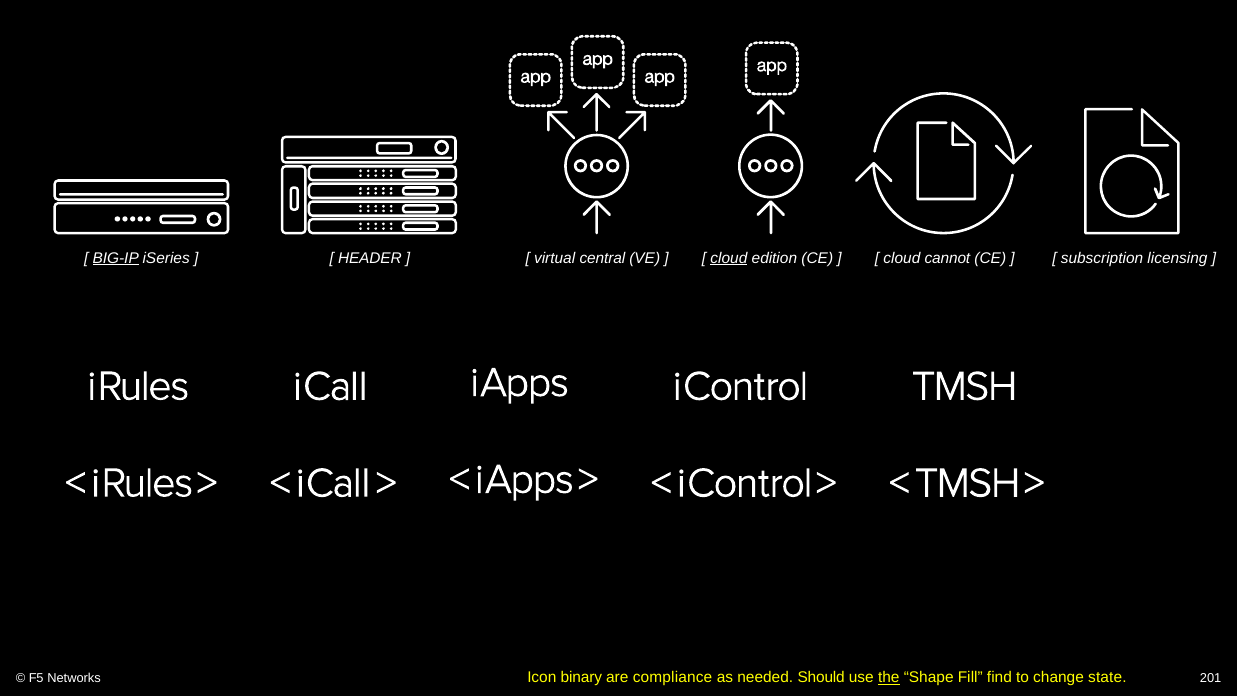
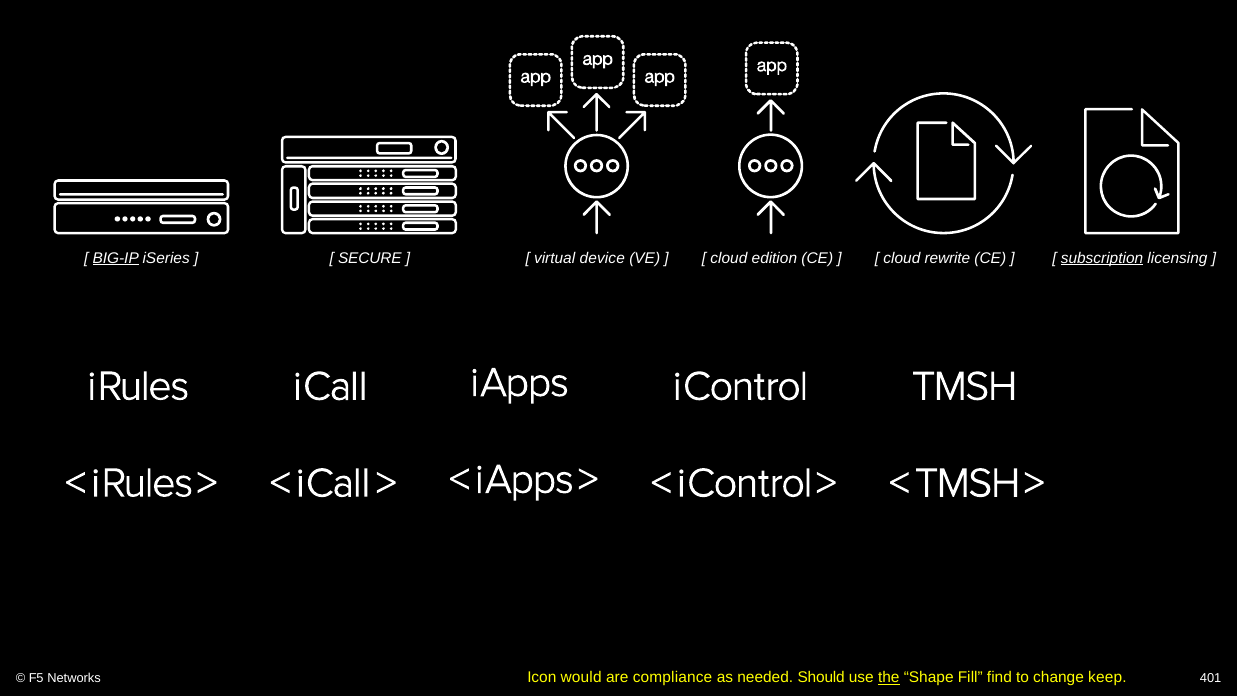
HEADER: HEADER -> SECURE
central: central -> device
cloud at (729, 258) underline: present -> none
cannot: cannot -> rewrite
subscription underline: none -> present
binary: binary -> would
state: state -> keep
201: 201 -> 401
